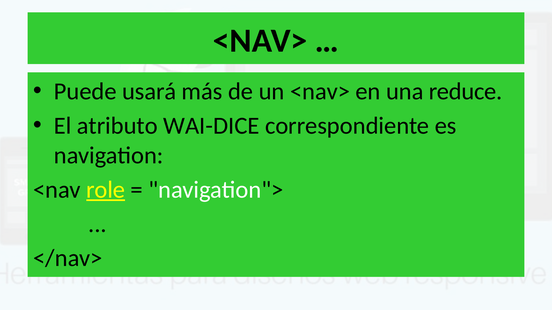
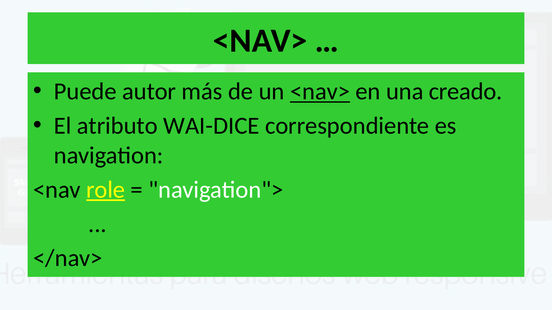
usará: usará -> autor
<nav> at (320, 92) underline: none -> present
reduce: reduce -> creado
